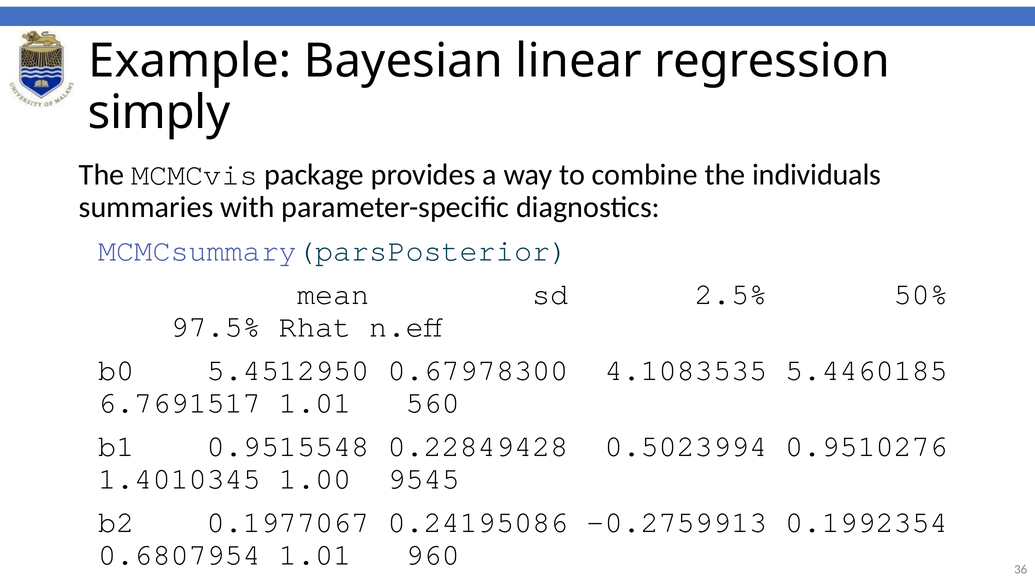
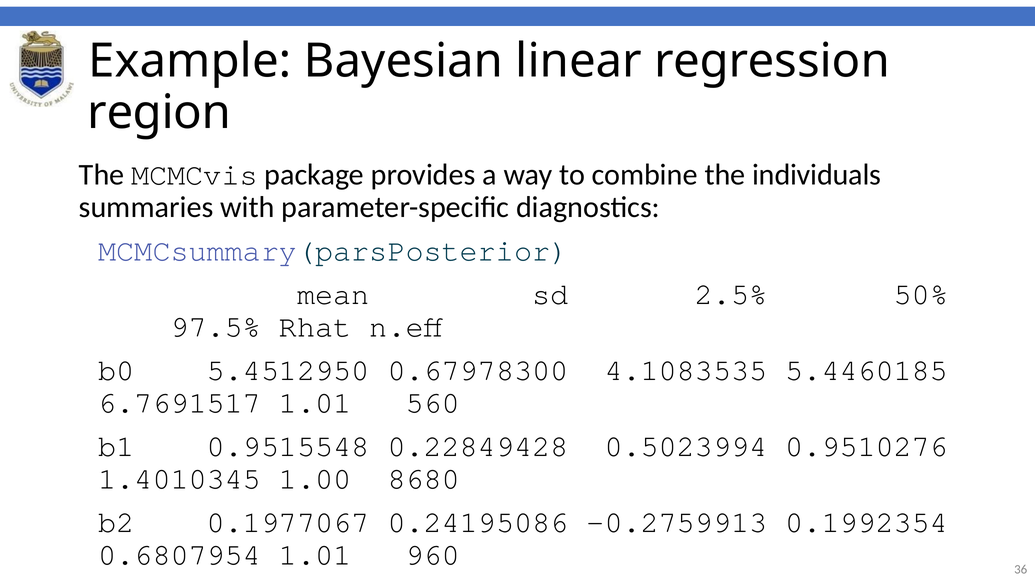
simply: simply -> region
9545: 9545 -> 8680
